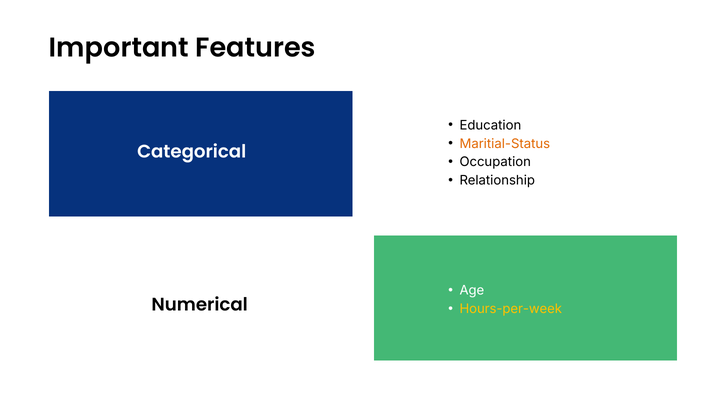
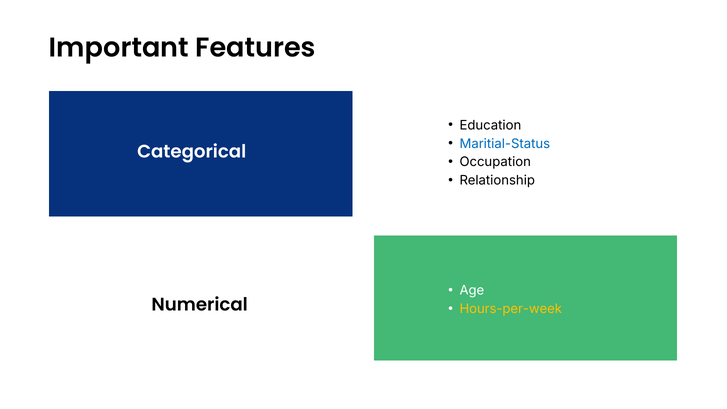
Maritial-Status colour: orange -> blue
